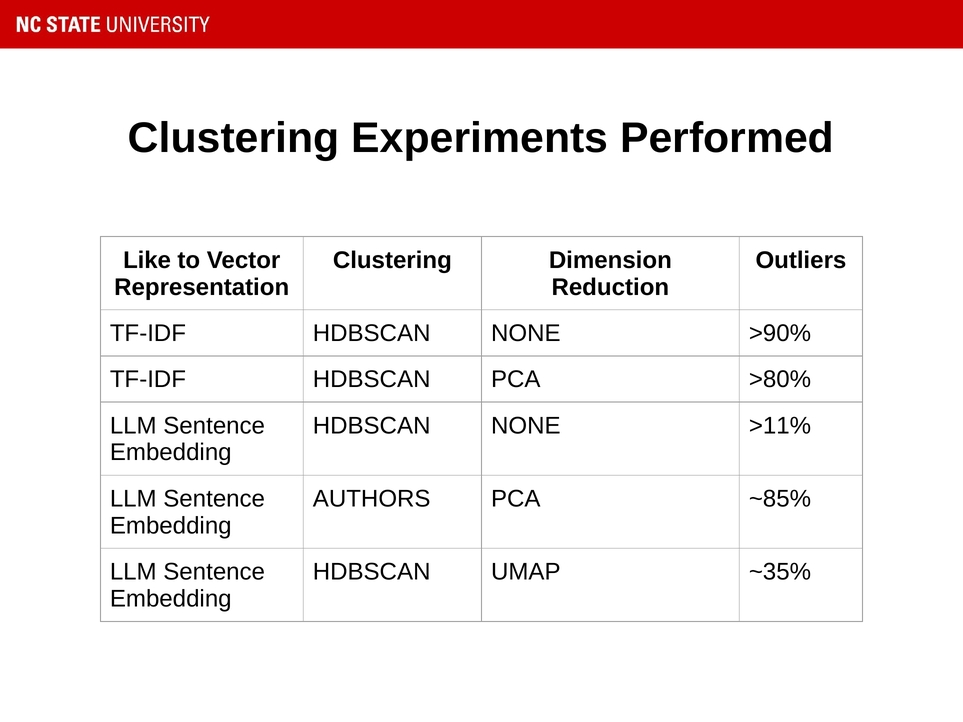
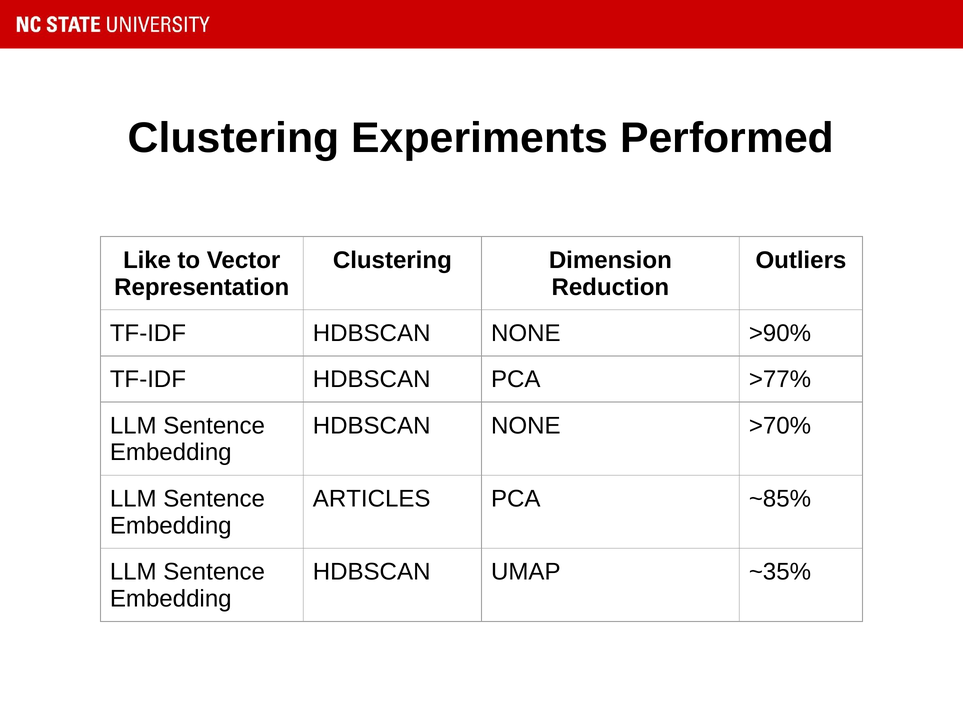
>80%: >80% -> >77%
>11%: >11% -> >70%
AUTHORS: AUTHORS -> ARTICLES
